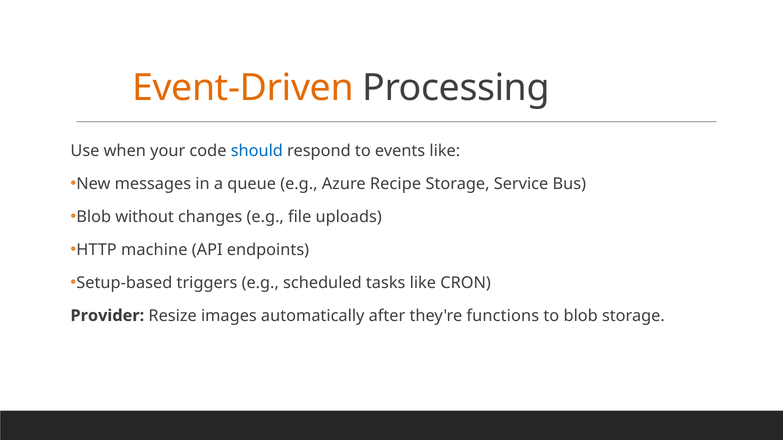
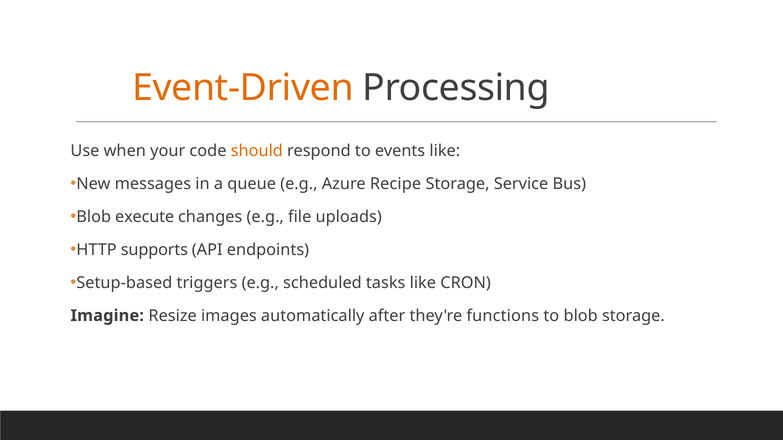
should colour: blue -> orange
without: without -> execute
machine: machine -> supports
Provider: Provider -> Imagine
